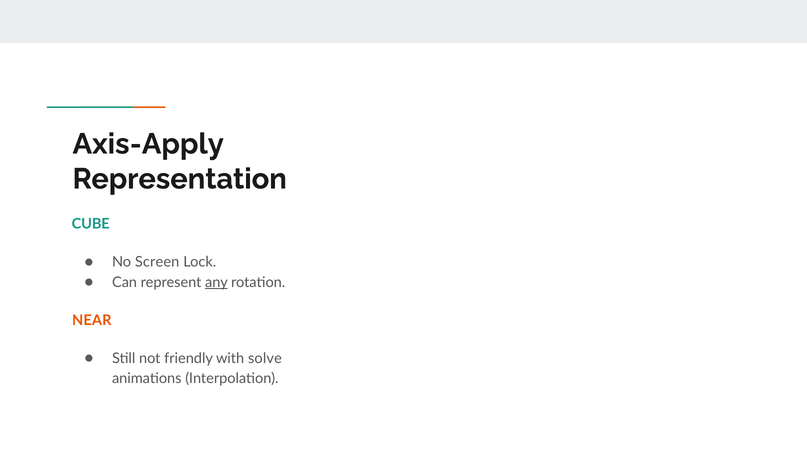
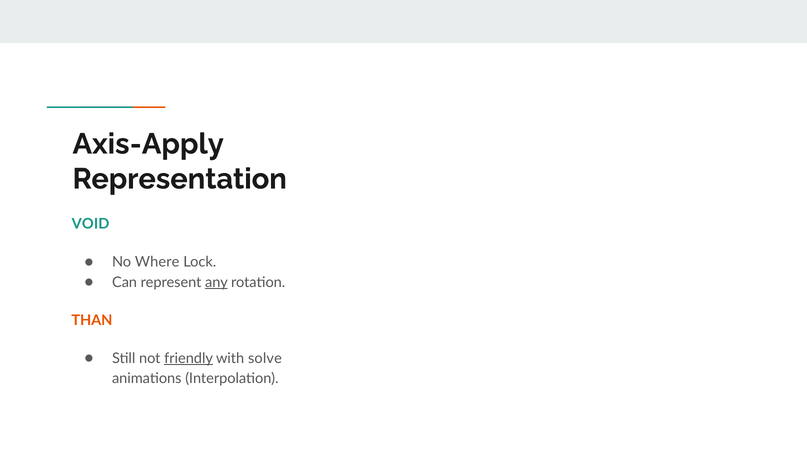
CUBE: CUBE -> VOID
Screen: Screen -> Where
NEAR: NEAR -> THAN
friendly underline: none -> present
